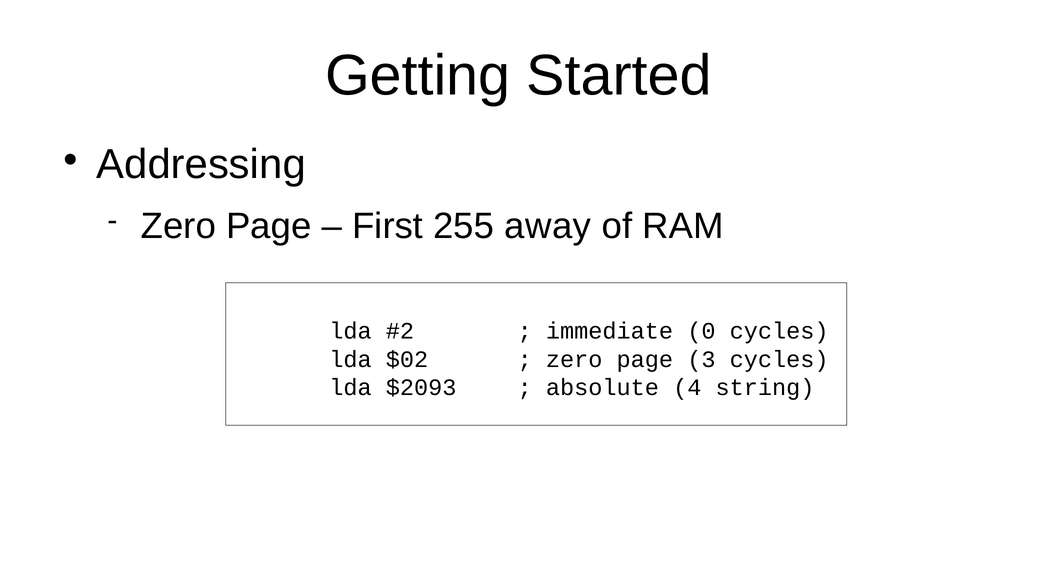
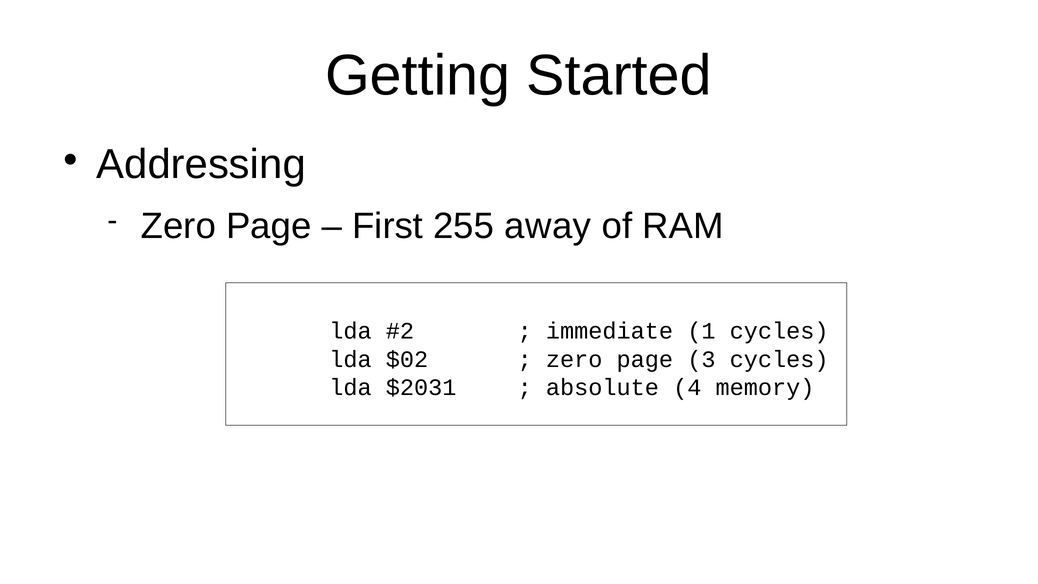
0: 0 -> 1
$2093: $2093 -> $2031
string: string -> memory
